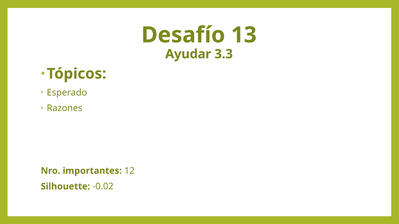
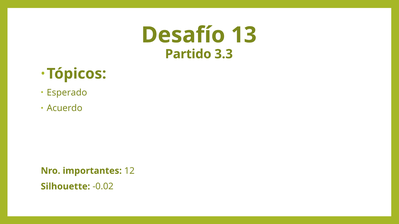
Ayudar: Ayudar -> Partido
Razones: Razones -> Acuerdo
